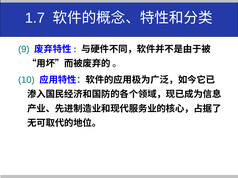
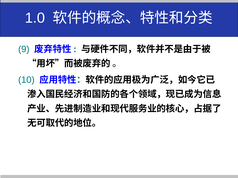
1.7: 1.7 -> 1.0
